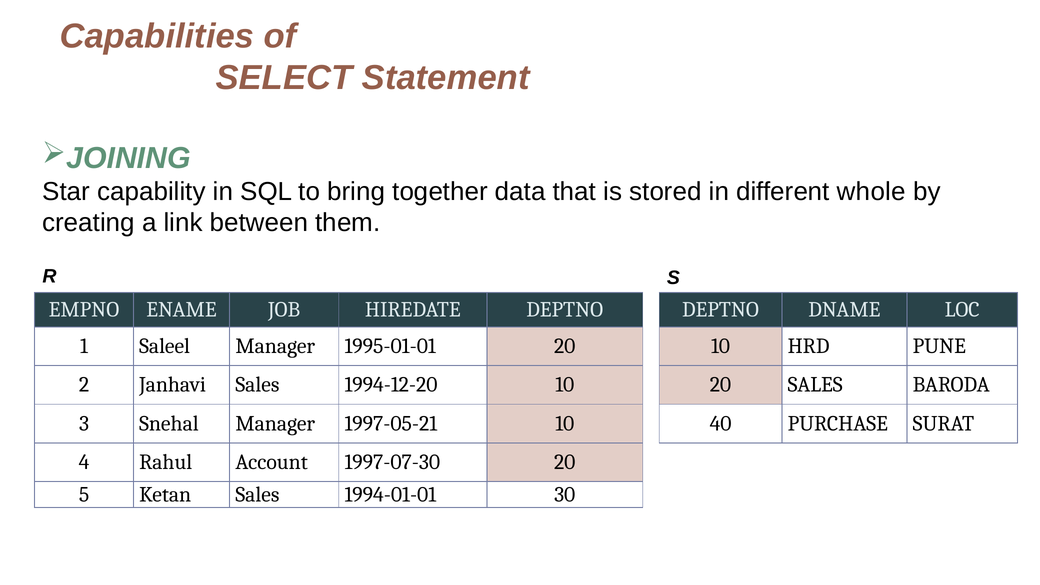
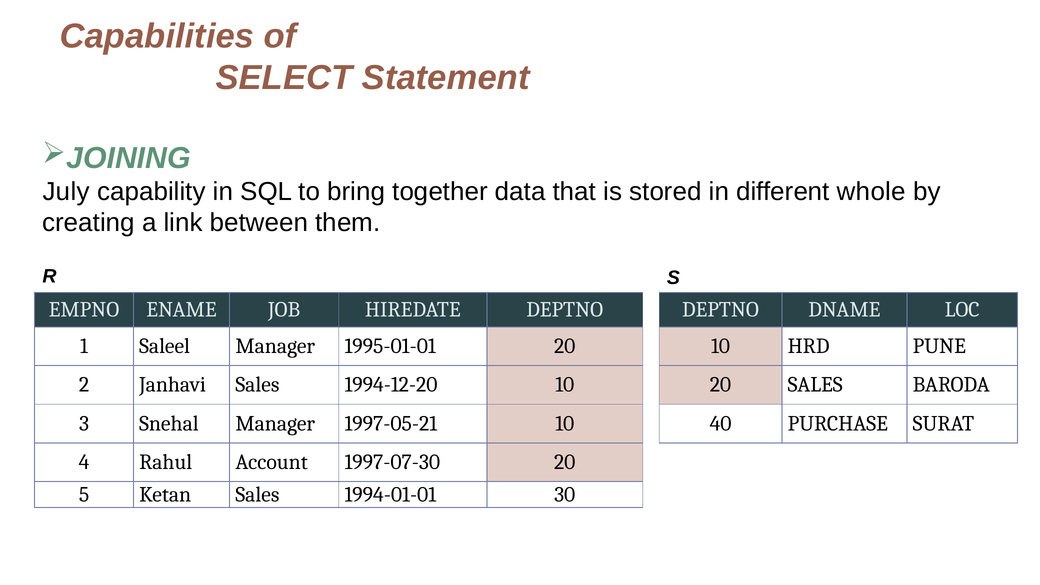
Star: Star -> July
